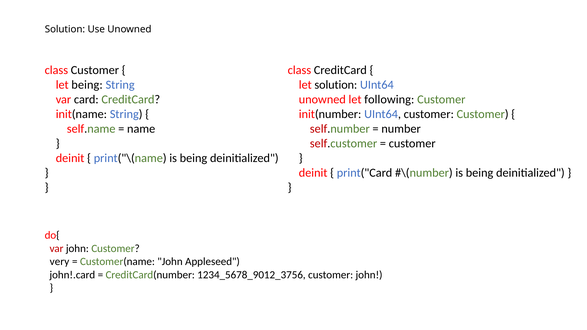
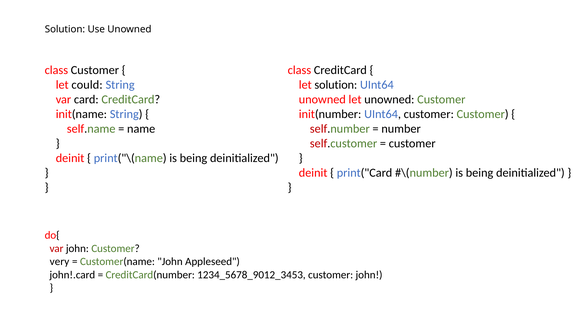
let being: being -> could
let following: following -> unowned
1234_5678_9012_3756: 1234_5678_9012_3756 -> 1234_5678_9012_3453
